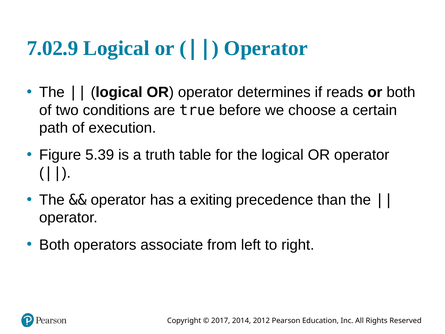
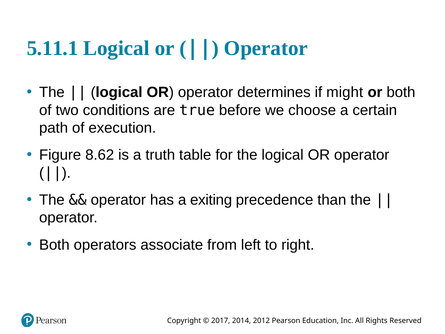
7.02.9: 7.02.9 -> 5.11.1
reads: reads -> might
5.39: 5.39 -> 8.62
